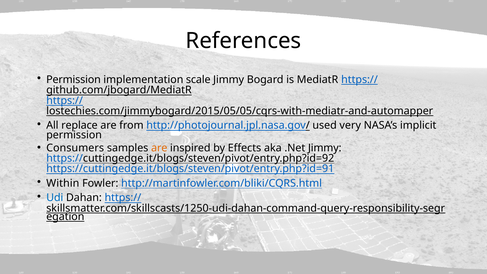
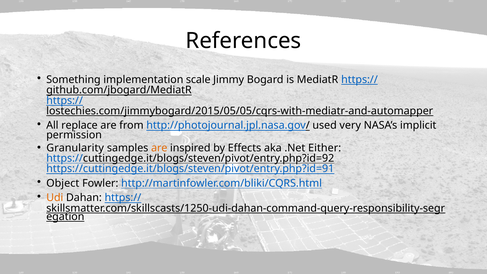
Permission at (73, 80): Permission -> Something
Consumers: Consumers -> Granularity
.Net Jimmy: Jimmy -> Either
Within: Within -> Object
Udi colour: blue -> orange
